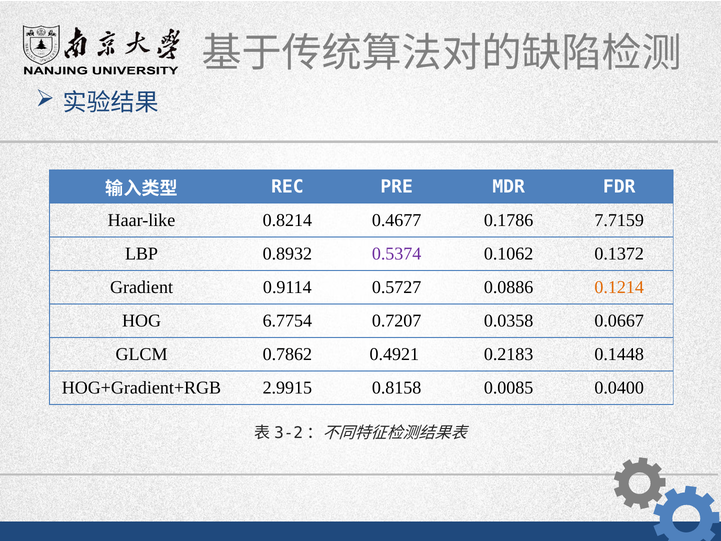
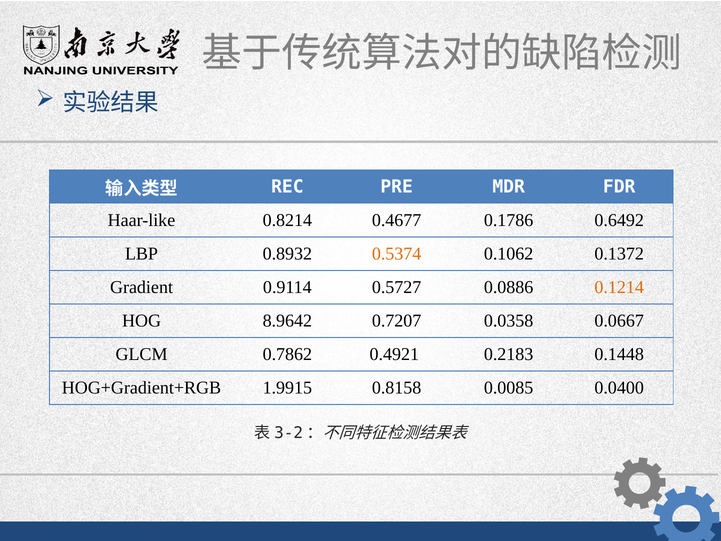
7.7159: 7.7159 -> 0.6492
0.5374 colour: purple -> orange
6.7754: 6.7754 -> 8.9642
2.9915: 2.9915 -> 1.9915
